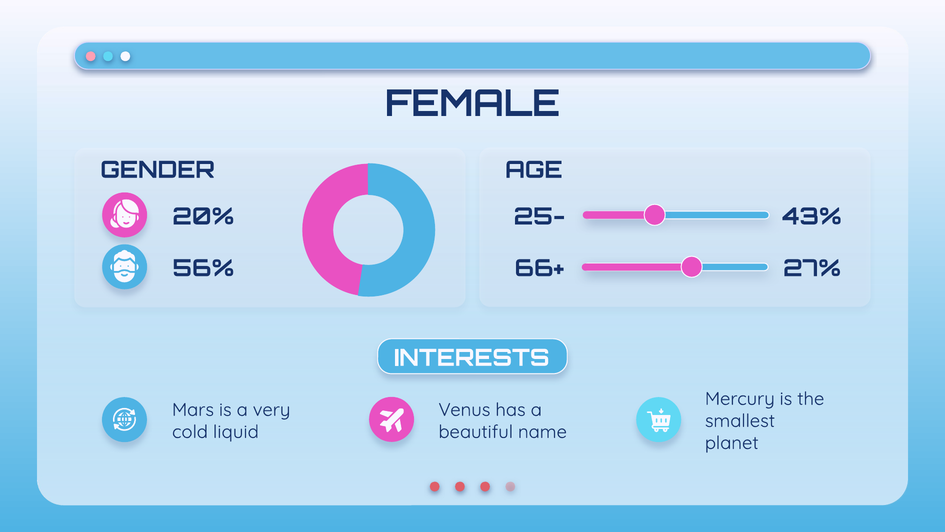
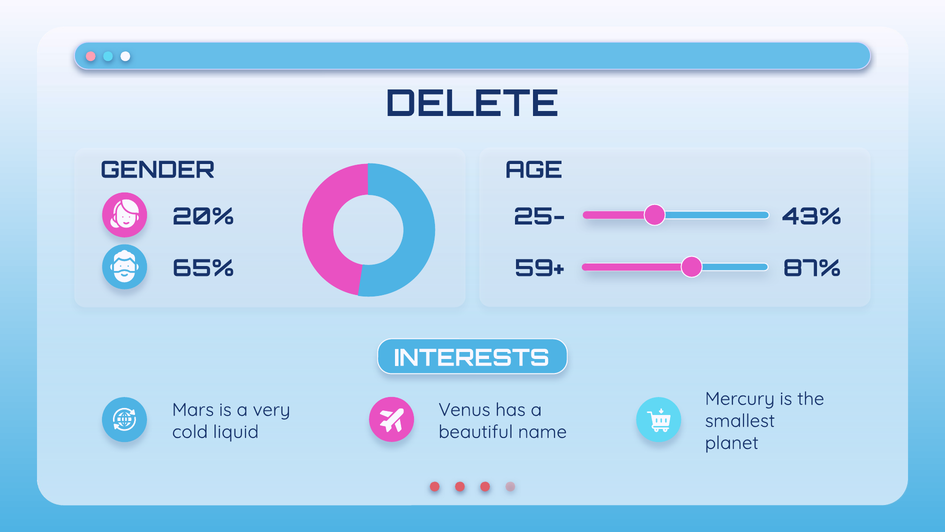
FEMALE: FEMALE -> DELETE
56%: 56% -> 65%
66+: 66+ -> 59+
27%: 27% -> 87%
